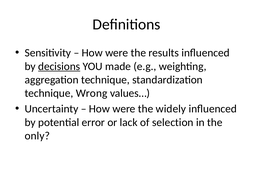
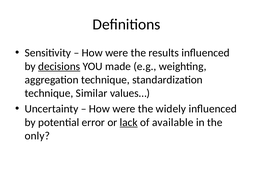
Wrong: Wrong -> Similar
lack underline: none -> present
selection: selection -> available
